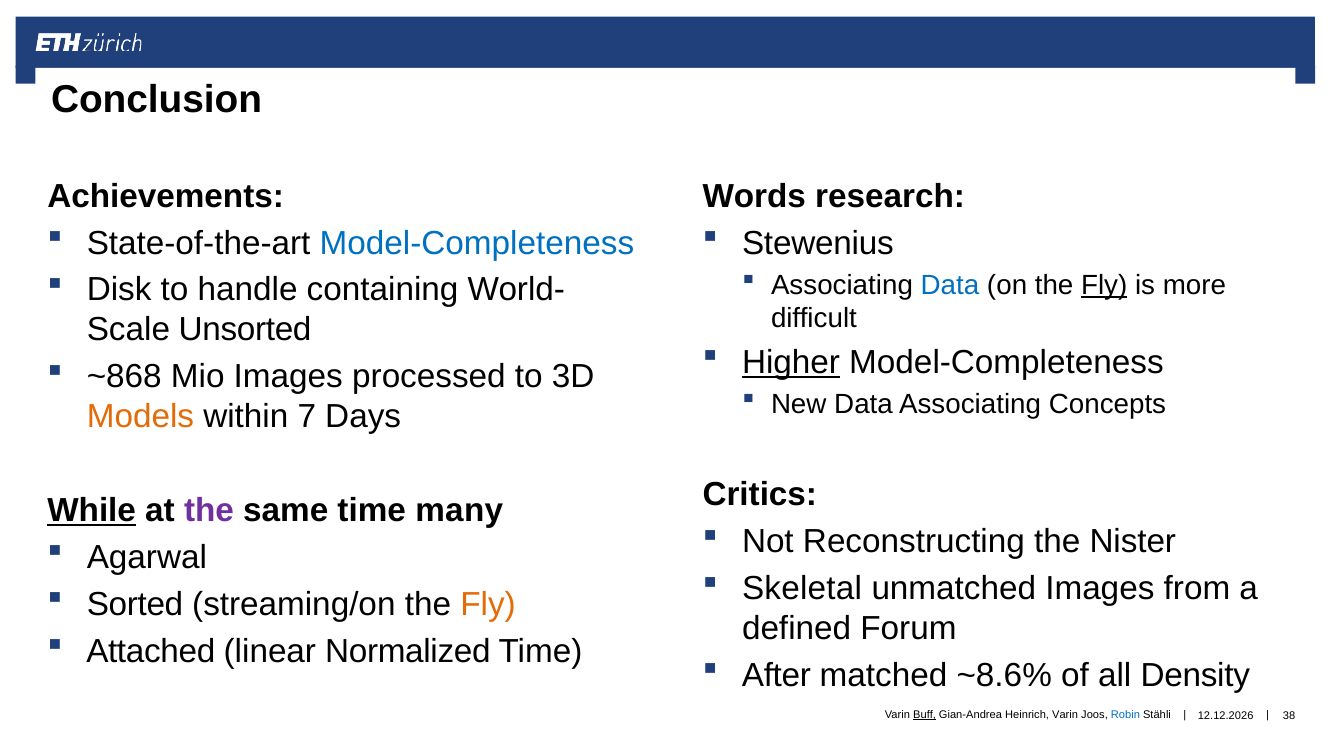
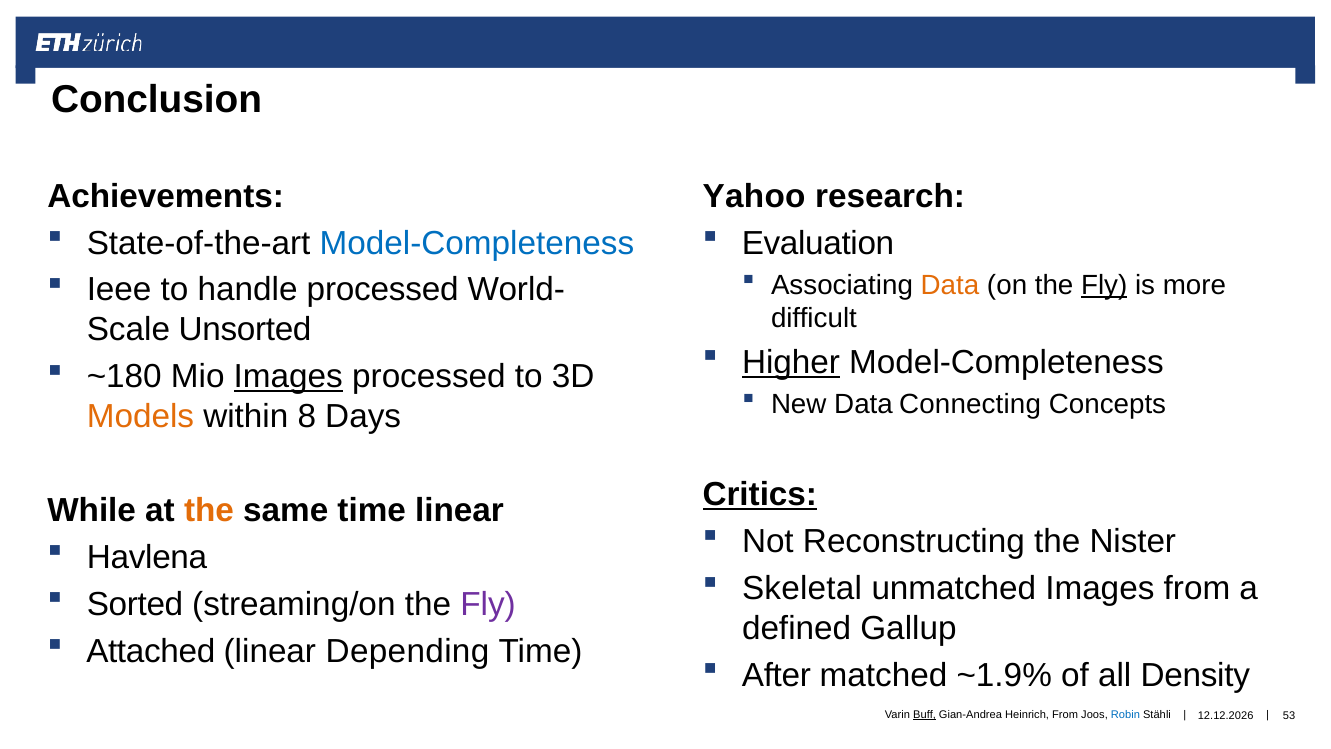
Words: Words -> Yahoo
Stewenius: Stewenius -> Evaluation
Data at (950, 285) colour: blue -> orange
Disk: Disk -> Ieee
handle containing: containing -> processed
~868: ~868 -> ~180
Images at (288, 377) underline: none -> present
Data Associating: Associating -> Connecting
7: 7 -> 8
Critics underline: none -> present
While underline: present -> none
the at (209, 510) colour: purple -> orange
time many: many -> linear
Agarwal: Agarwal -> Havlena
Fly at (488, 604) colour: orange -> purple
Forum: Forum -> Gallup
Normalized: Normalized -> Depending
~8.6%: ~8.6% -> ~1.9%
Heinrich Varin: Varin -> From
38: 38 -> 53
